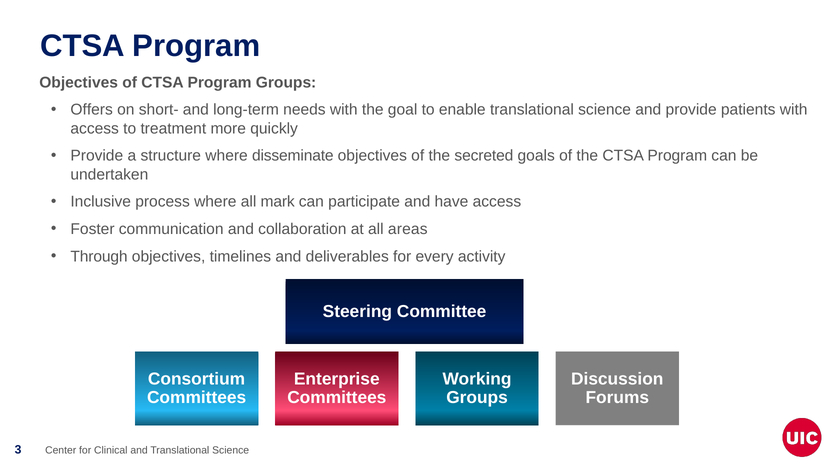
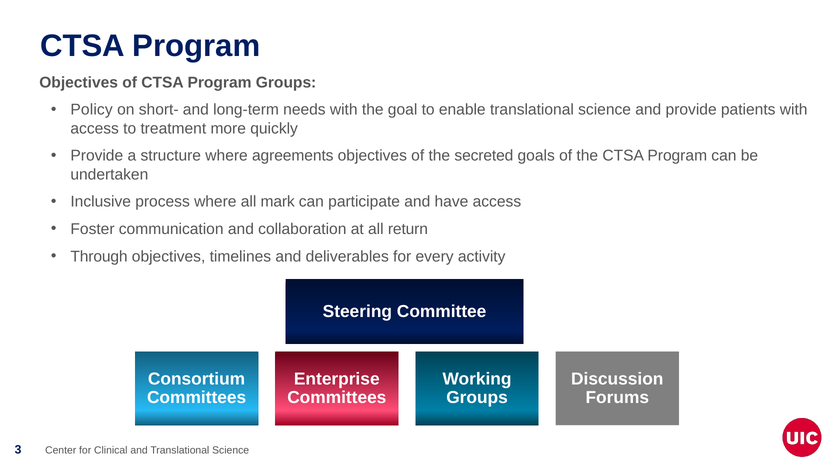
Offers: Offers -> Policy
disseminate: disseminate -> agreements
areas: areas -> return
